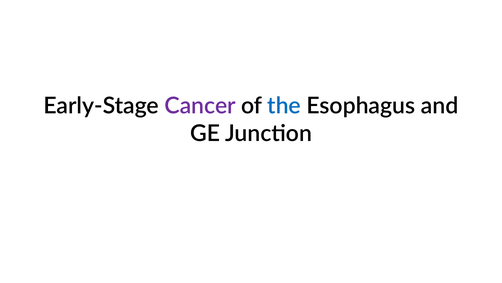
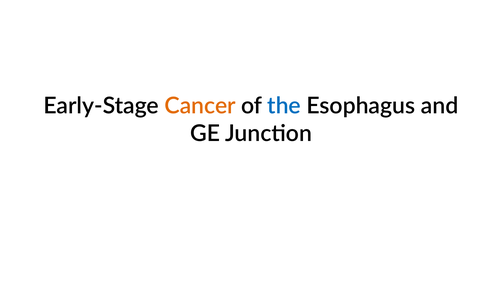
Cancer colour: purple -> orange
